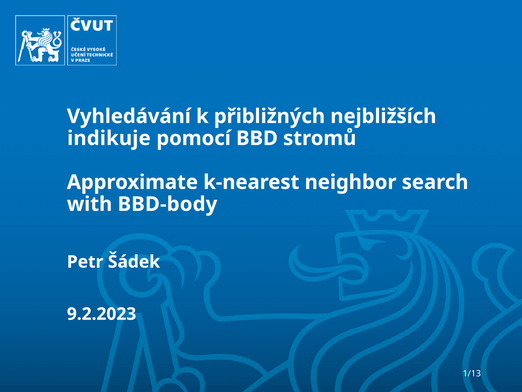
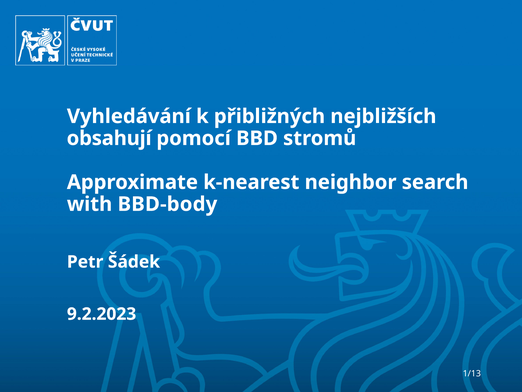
indikuje: indikuje -> obsahují
